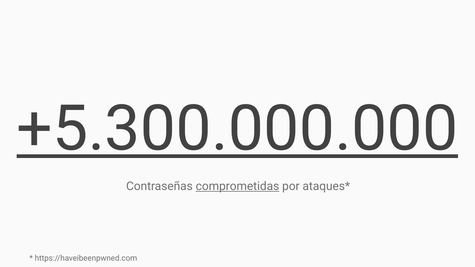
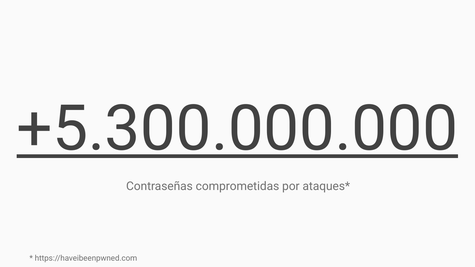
comprometidas underline: present -> none
